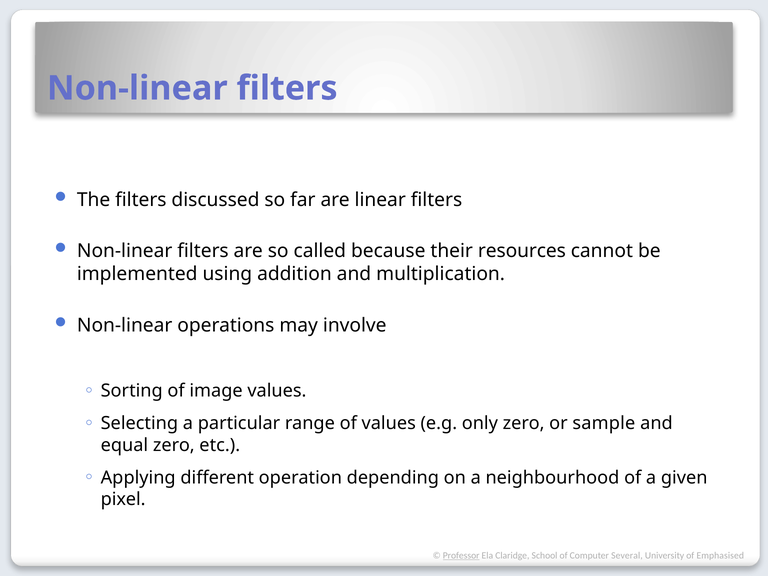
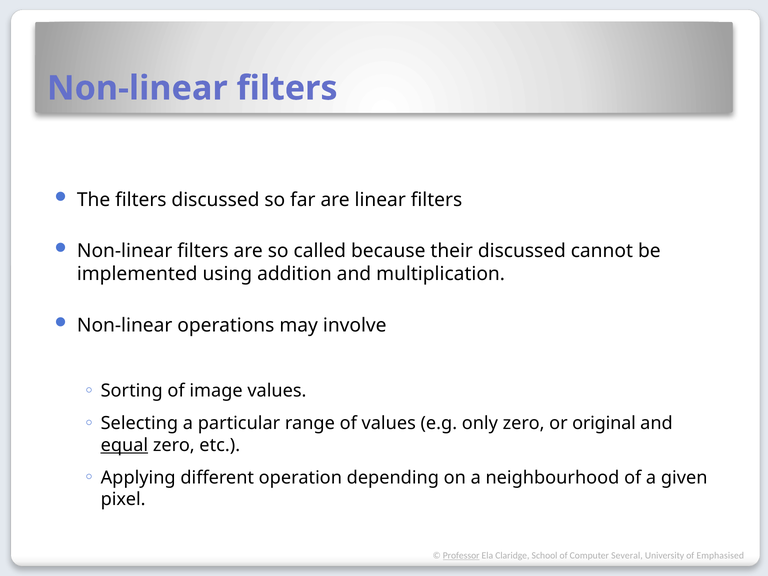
their resources: resources -> discussed
sample: sample -> original
equal underline: none -> present
